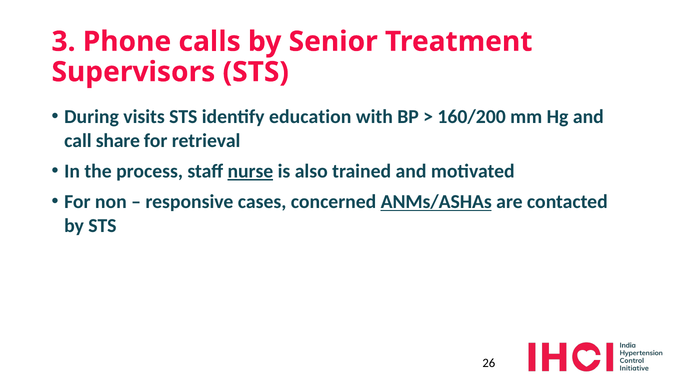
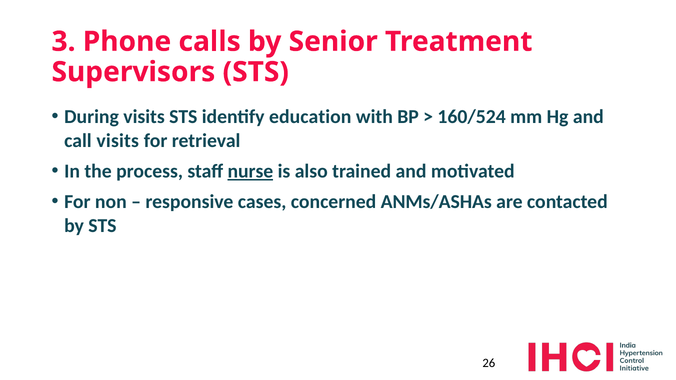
160/200: 160/200 -> 160/524
call share: share -> visits
ANMs/ASHAs underline: present -> none
